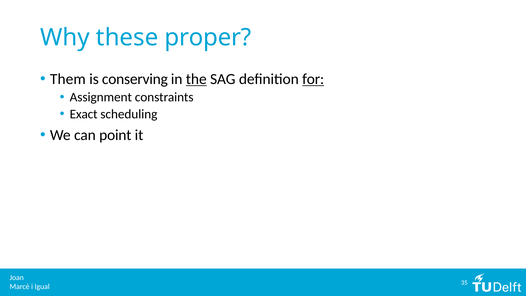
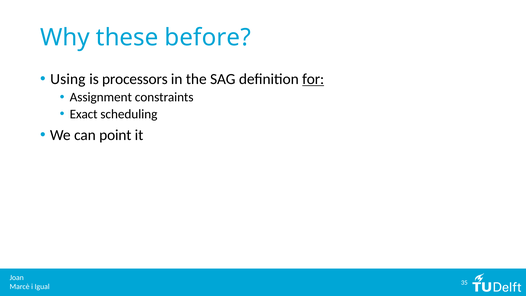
proper: proper -> before
Them: Them -> Using
conserving: conserving -> processors
the underline: present -> none
